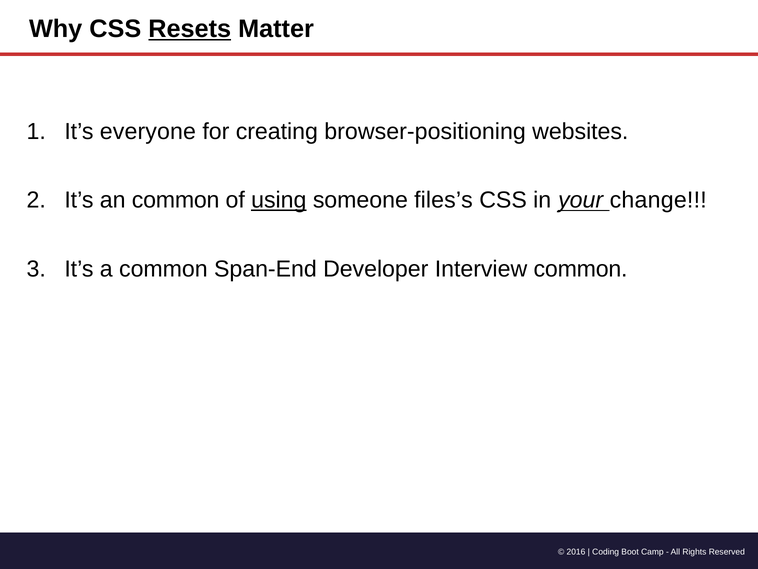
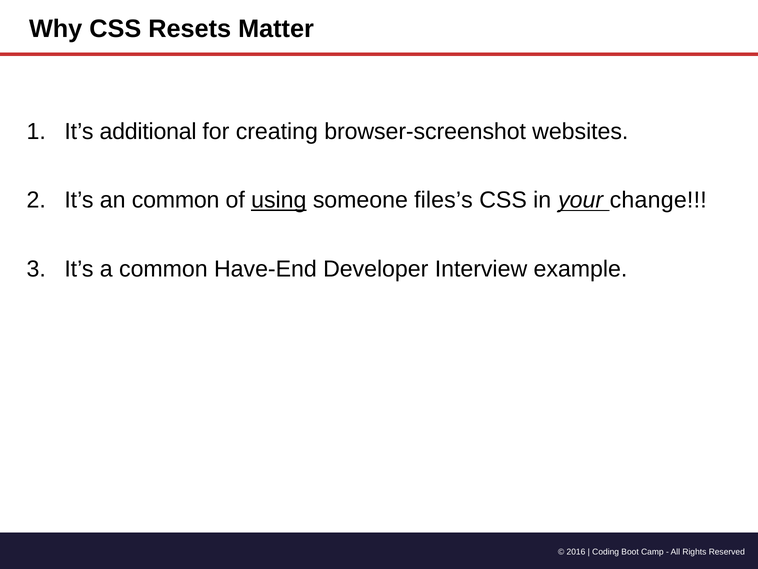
Resets underline: present -> none
everyone: everyone -> additional
browser-positioning: browser-positioning -> browser-screenshot
Span-End: Span-End -> Have-End
Interview common: common -> example
